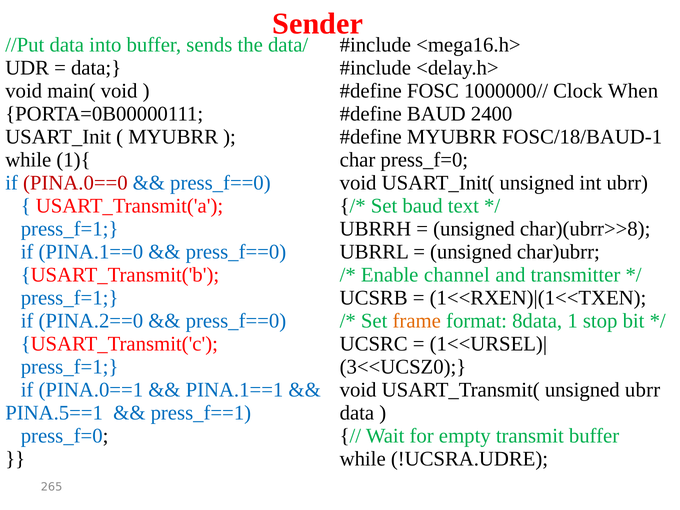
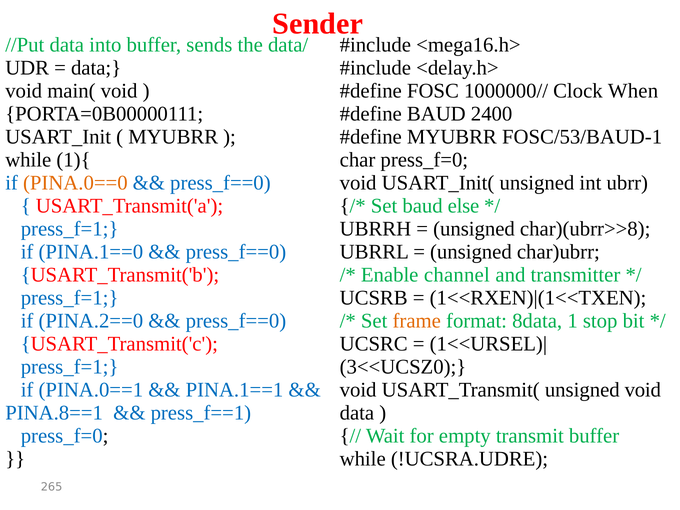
FOSC/18/BAUD-1: FOSC/18/BAUD-1 -> FOSC/53/BAUD-1
PINA.0==0 colour: red -> orange
text: text -> else
unsigned ubrr: ubrr -> void
PINA.5==1: PINA.5==1 -> PINA.8==1
